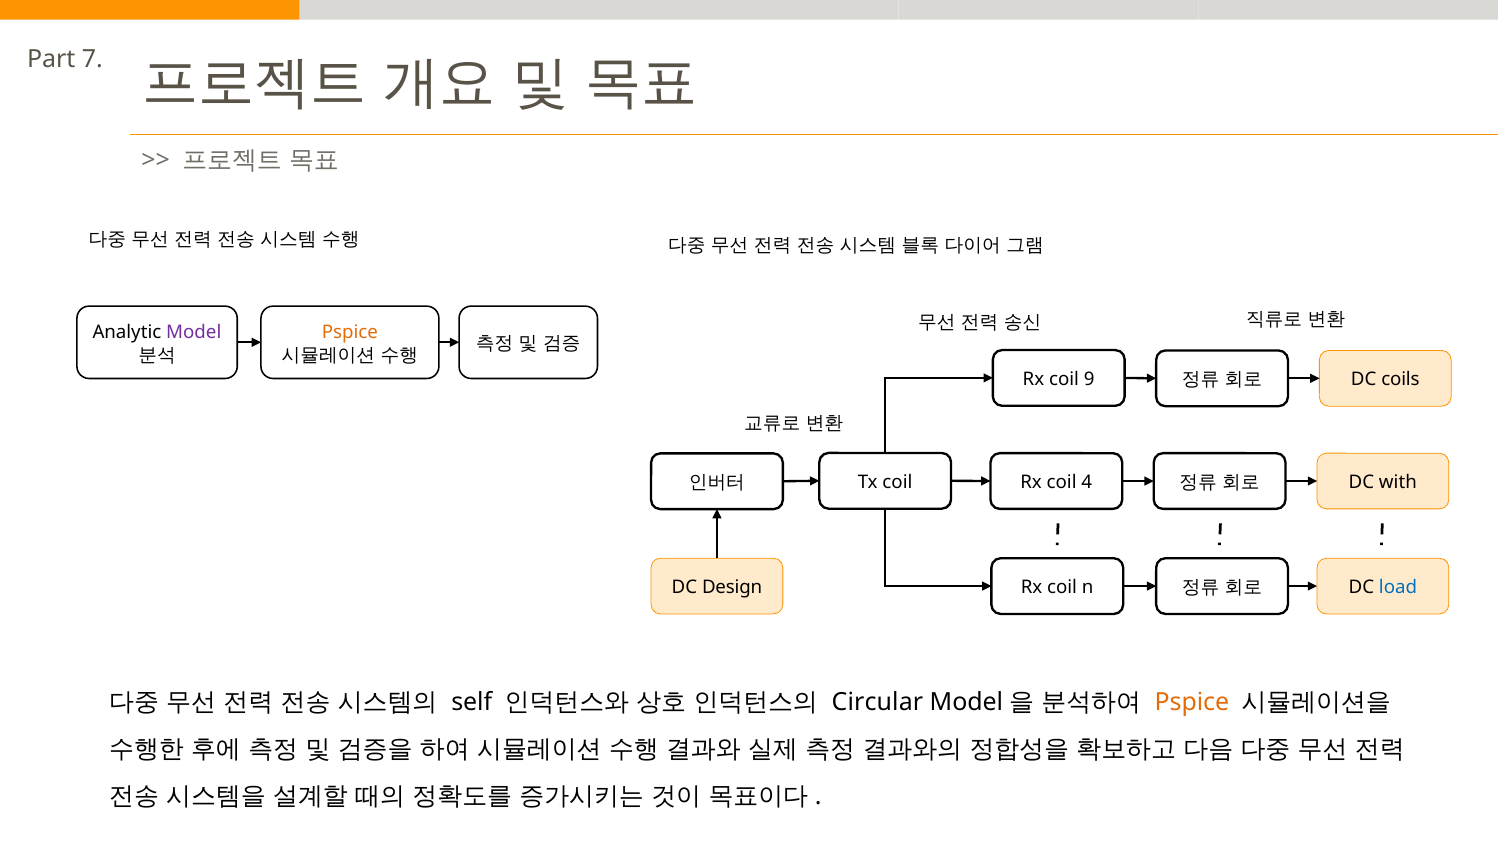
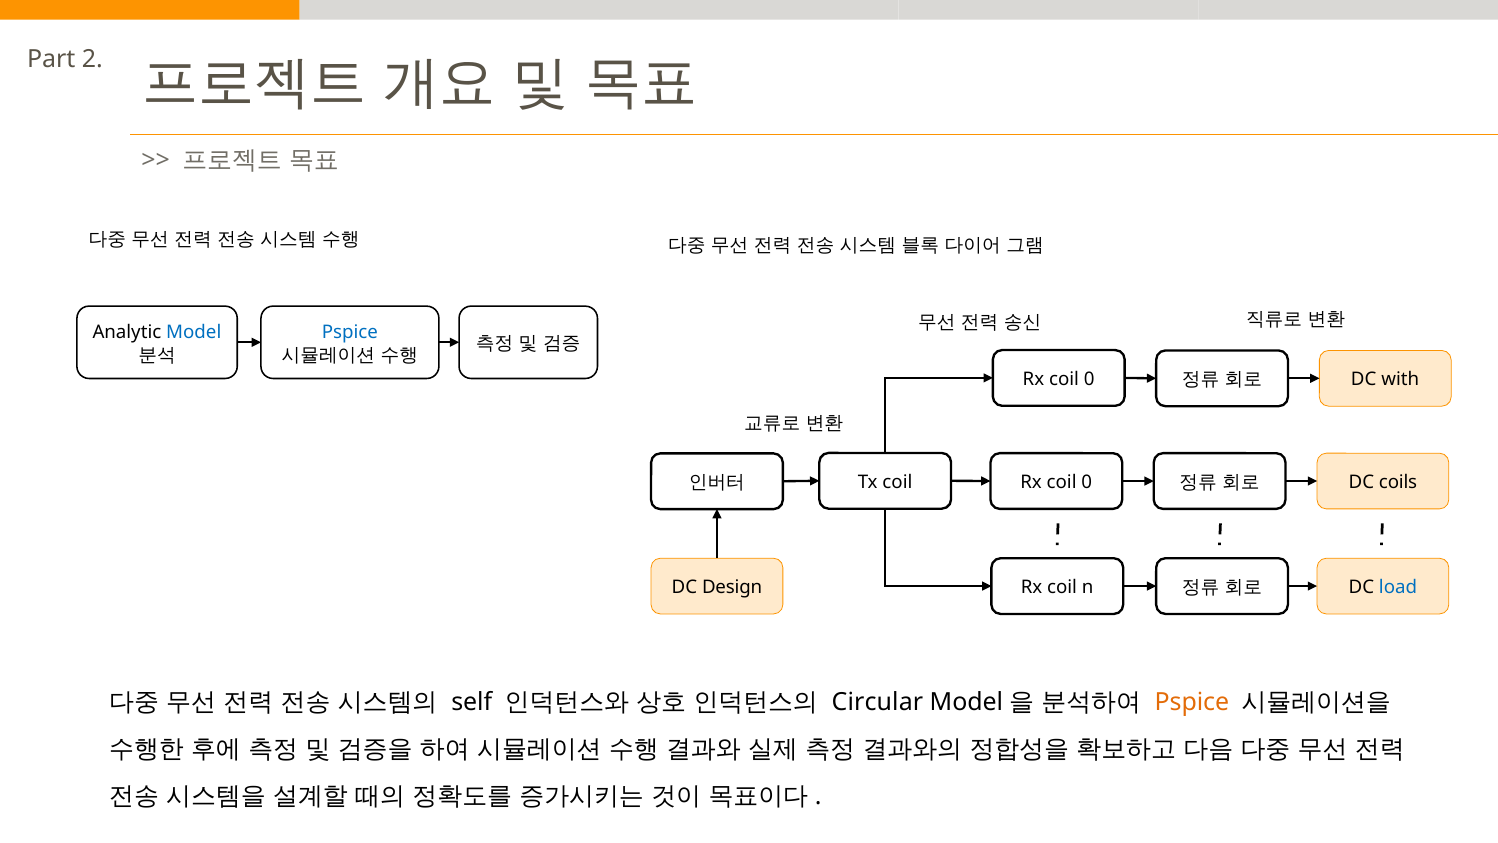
7: 7 -> 2
Model colour: purple -> blue
Pspice at (350, 332) colour: orange -> blue
9 at (1089, 379): 9 -> 0
coils: coils -> with
4 at (1087, 482): 4 -> 0
with: with -> coils
